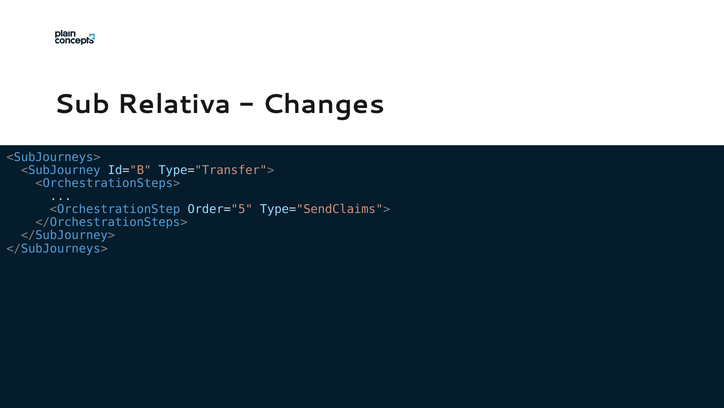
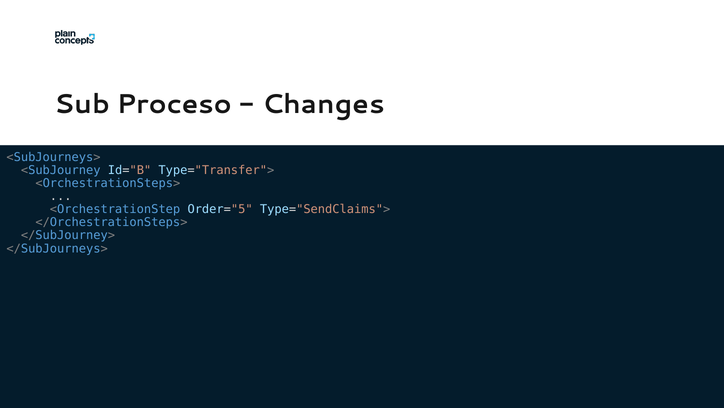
Relativa: Relativa -> Proceso
